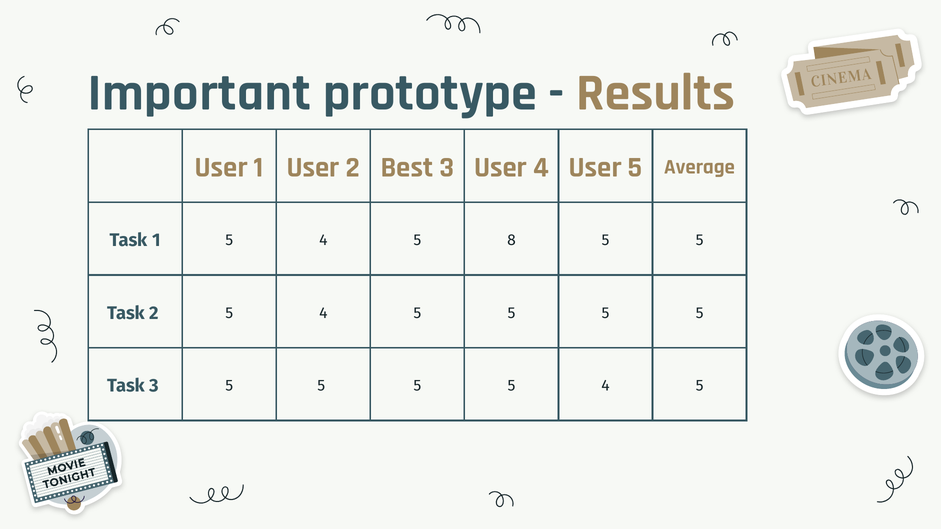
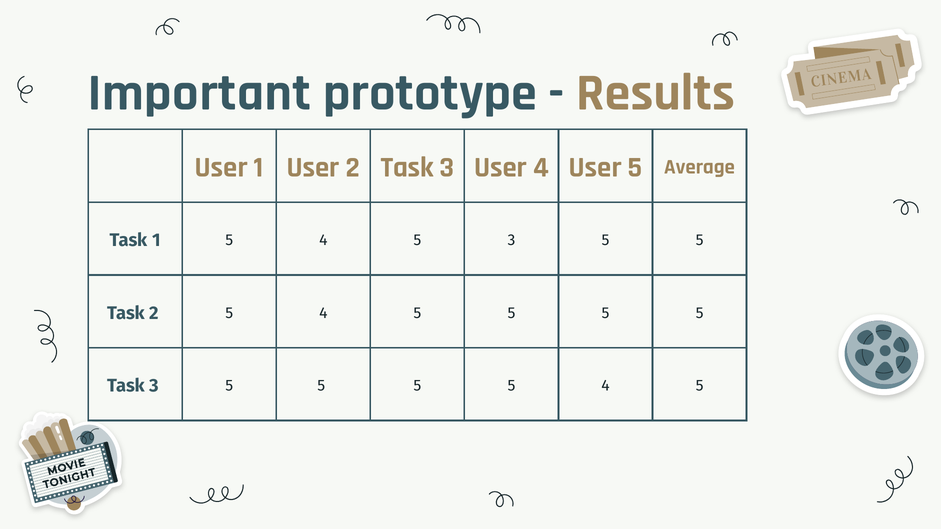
2 Best: Best -> Task
5 8: 8 -> 3
